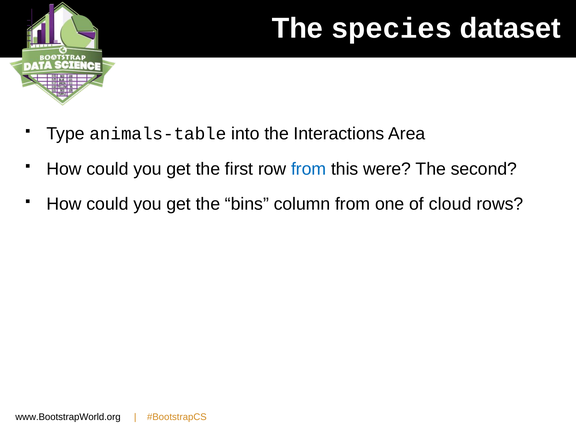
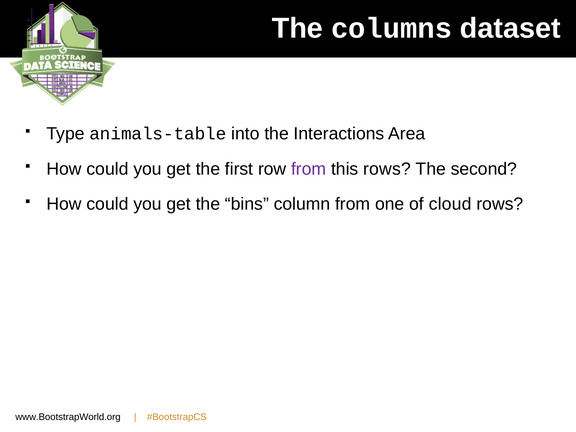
species: species -> columns
from at (309, 169) colour: blue -> purple
this were: were -> rows
